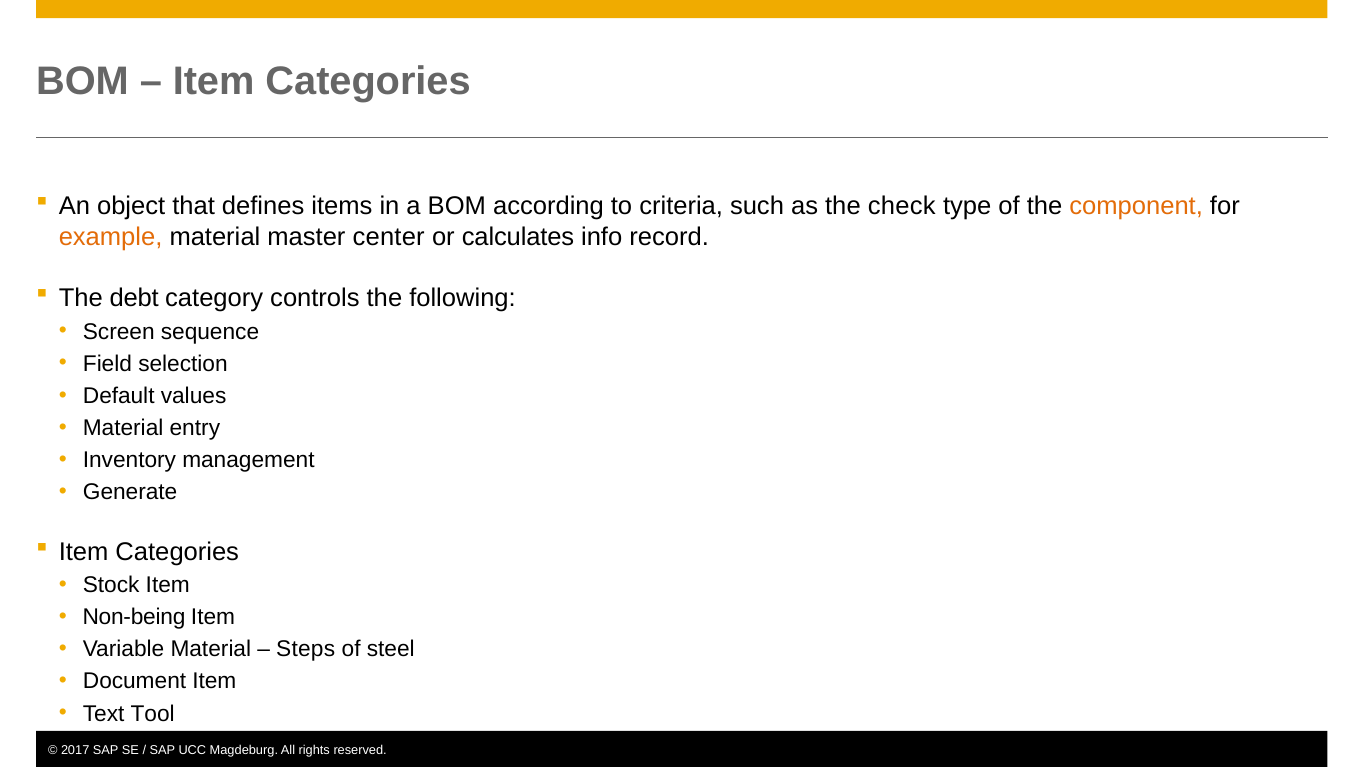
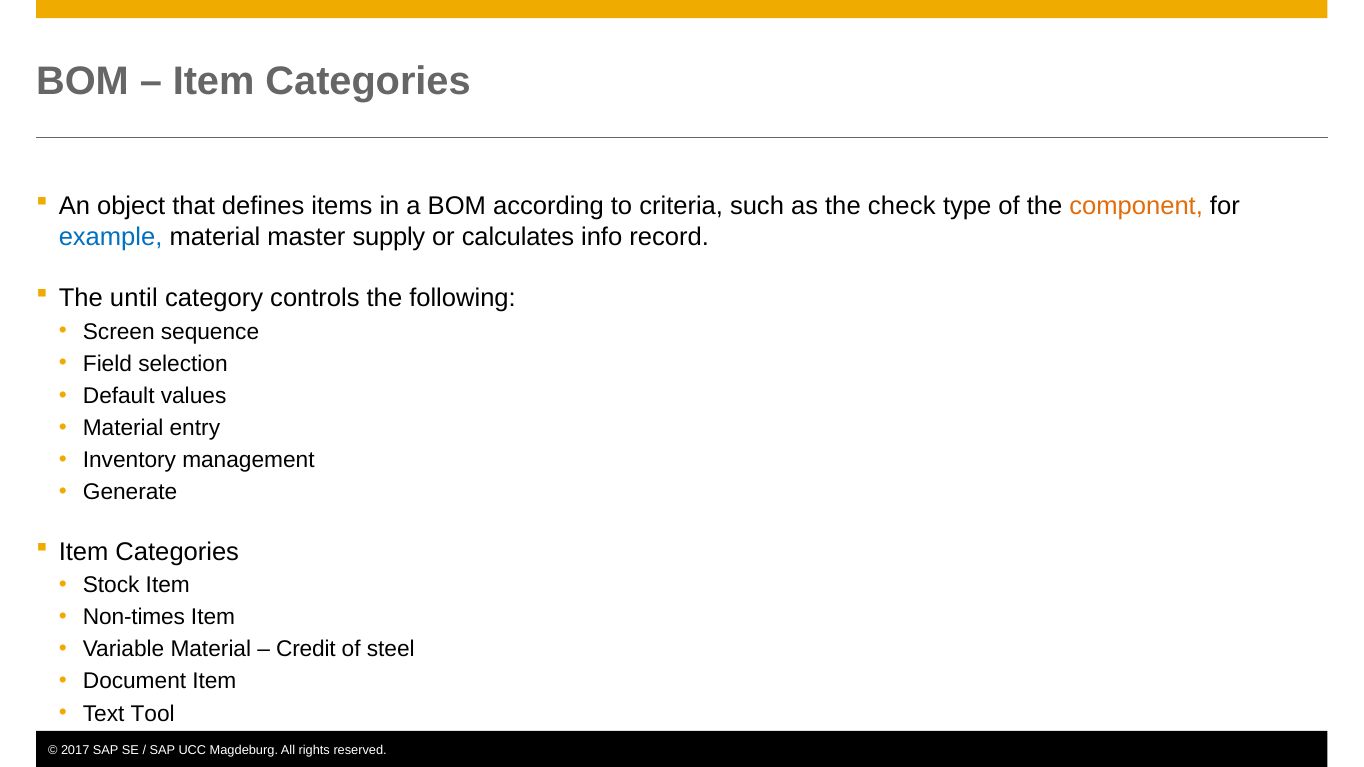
example colour: orange -> blue
center: center -> supply
debt: debt -> until
Non-being: Non-being -> Non-times
Steps: Steps -> Credit
